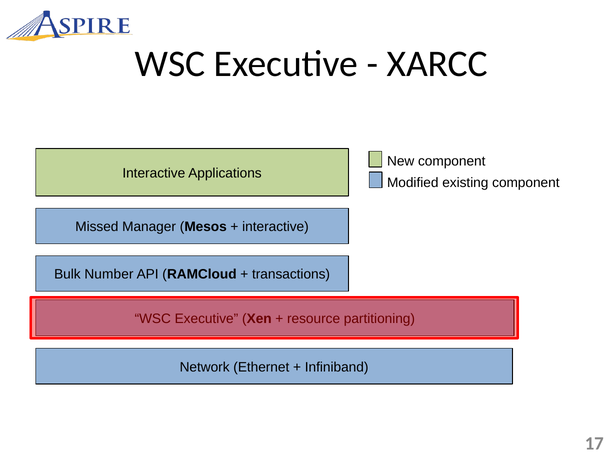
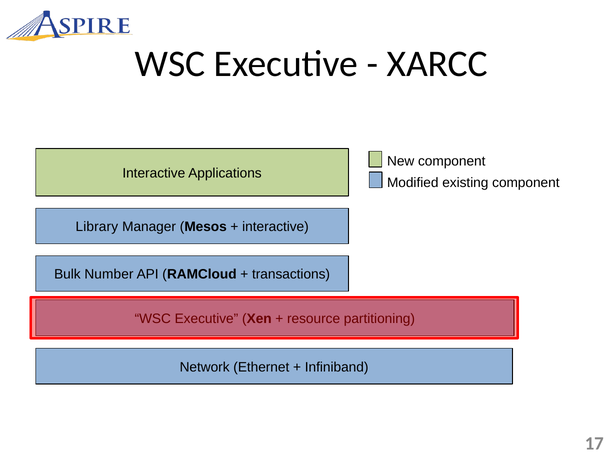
Missed: Missed -> Library
